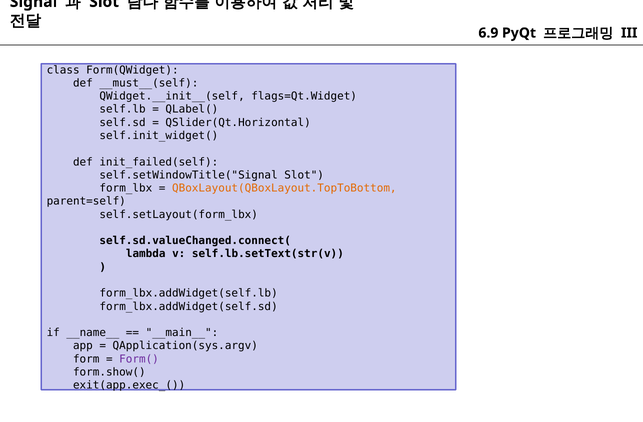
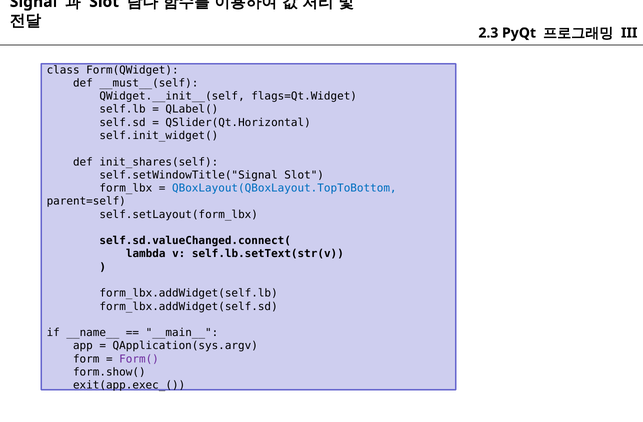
6.9: 6.9 -> 2.3
init_failed(self: init_failed(self -> init_shares(self
QBoxLayout(QBoxLayout.TopToBottom colour: orange -> blue
